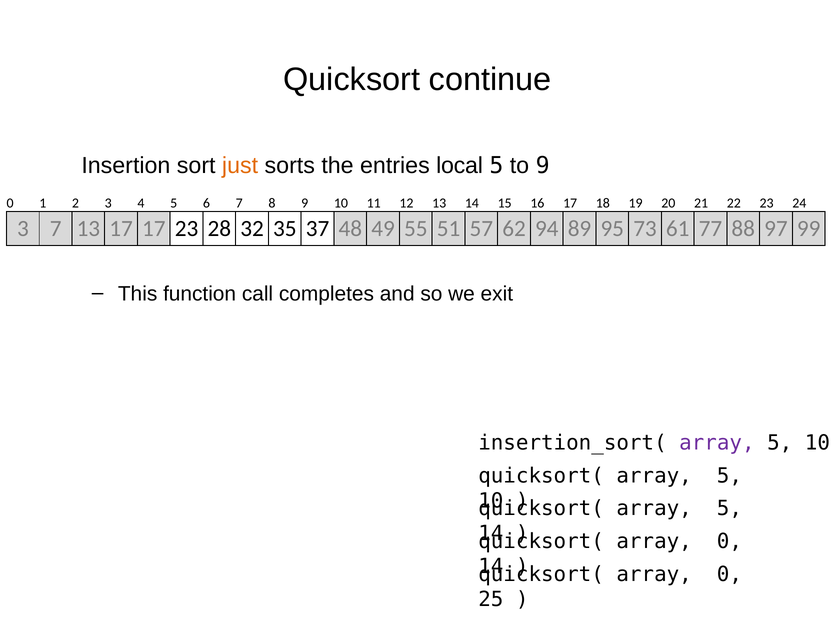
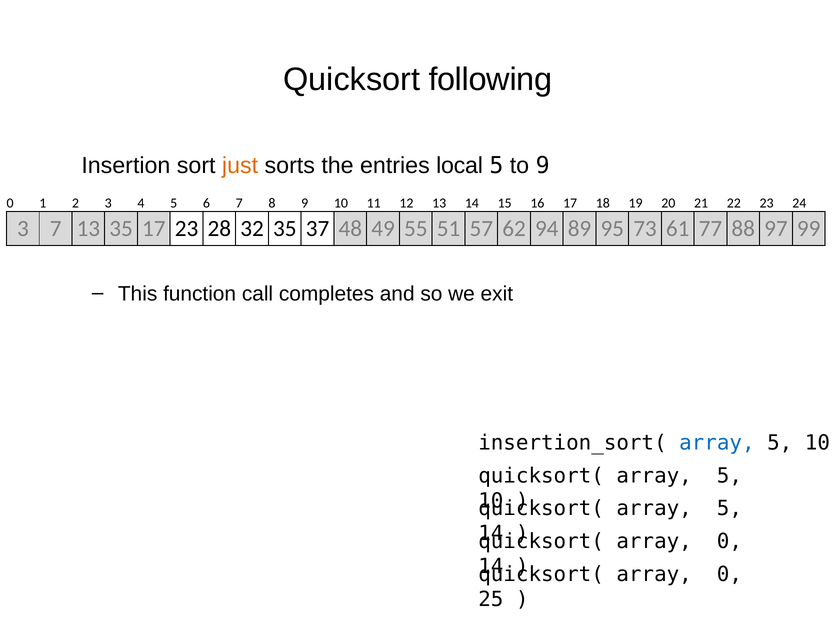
continue: continue -> following
13 17: 17 -> 35
array at (717, 443) colour: purple -> blue
